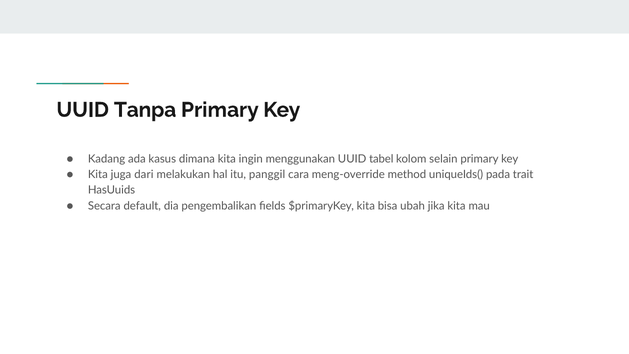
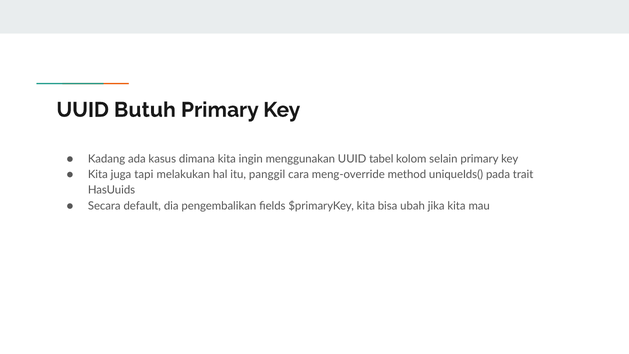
Tanpa: Tanpa -> Butuh
dari: dari -> tapi
